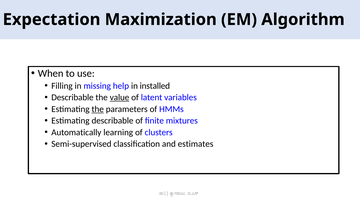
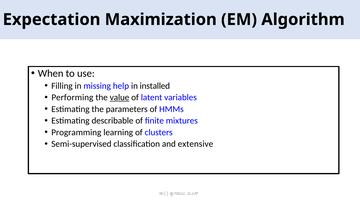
Describable at (72, 97): Describable -> Performing
the at (98, 109) underline: present -> none
Automatically: Automatically -> Programming
estimates: estimates -> extensive
